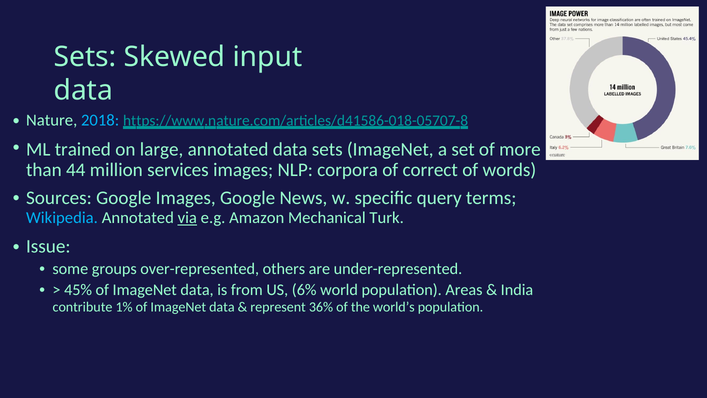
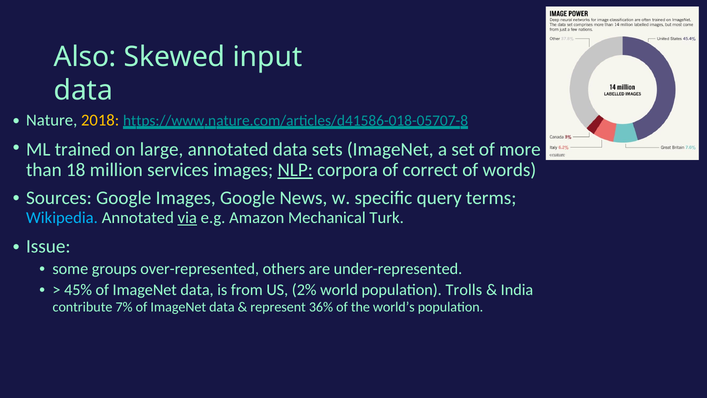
Sets at (85, 57): Sets -> Also
2018 colour: light blue -> yellow
44: 44 -> 18
NLP underline: none -> present
6%: 6% -> 2%
Areas: Areas -> Trolls
1%: 1% -> 7%
